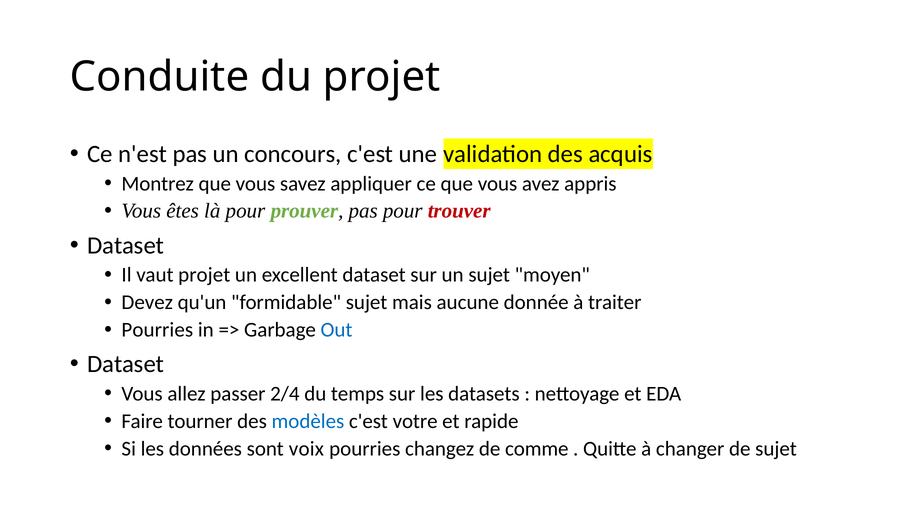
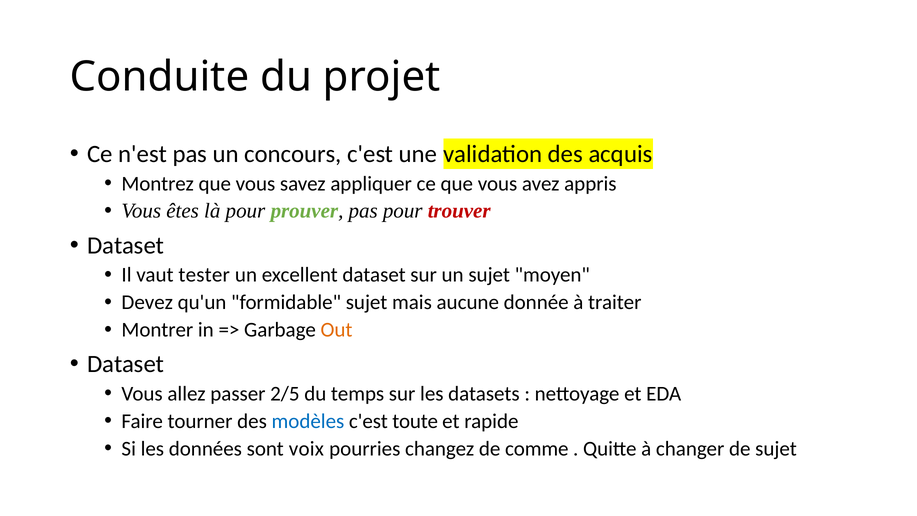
vaut projet: projet -> tester
Pourries at (157, 330): Pourries -> Montrer
Out colour: blue -> orange
2/4: 2/4 -> 2/5
votre: votre -> toute
